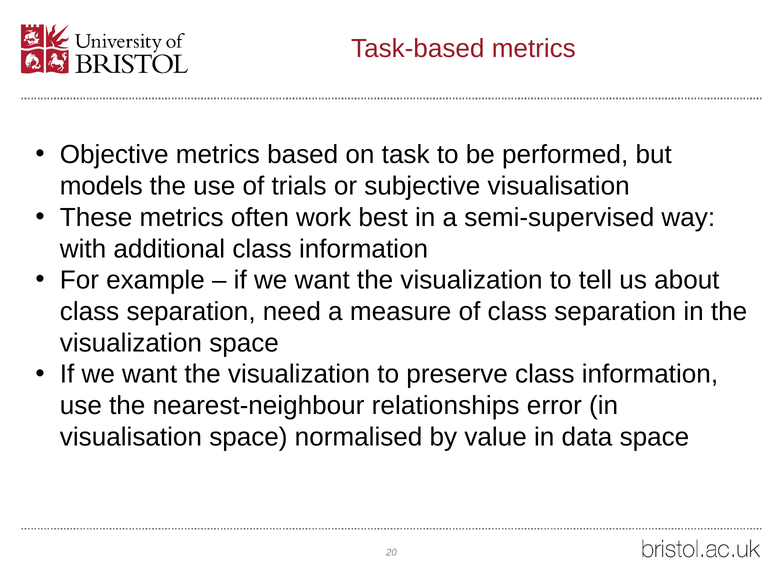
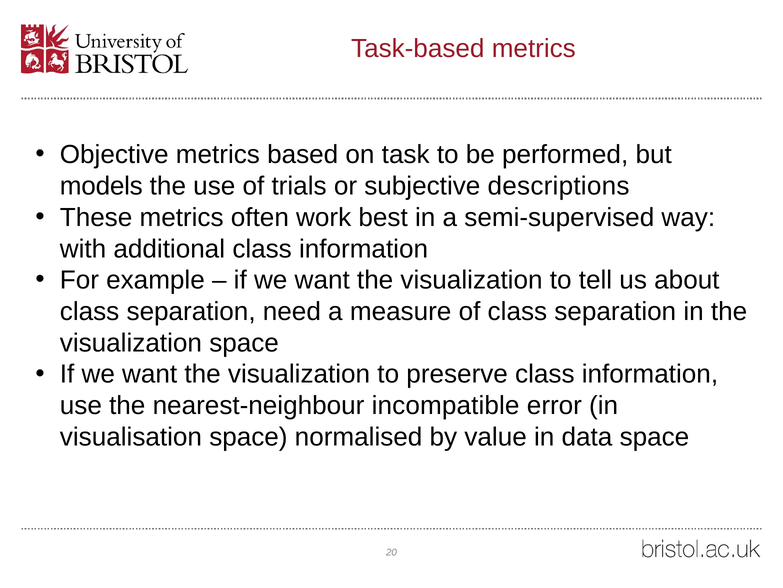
subjective visualisation: visualisation -> descriptions
relationships: relationships -> incompatible
